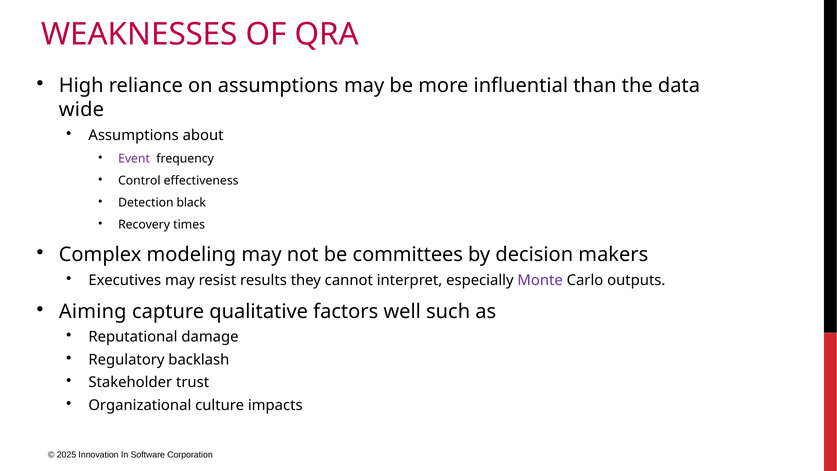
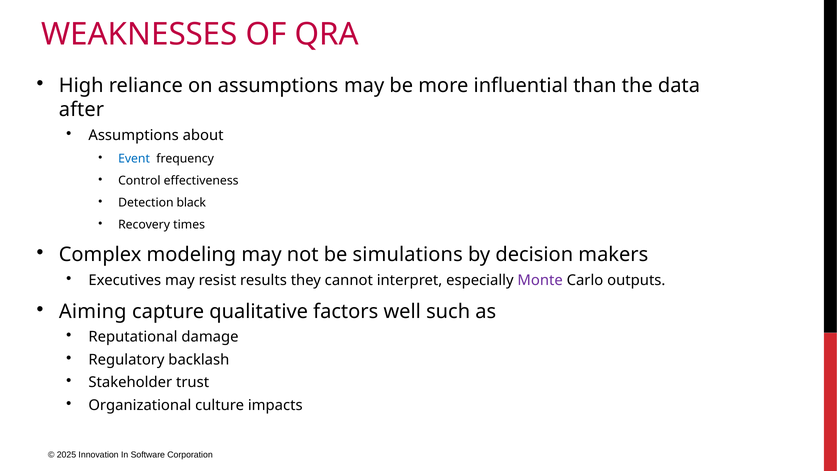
wide: wide -> after
Event colour: purple -> blue
committees: committees -> simulations
